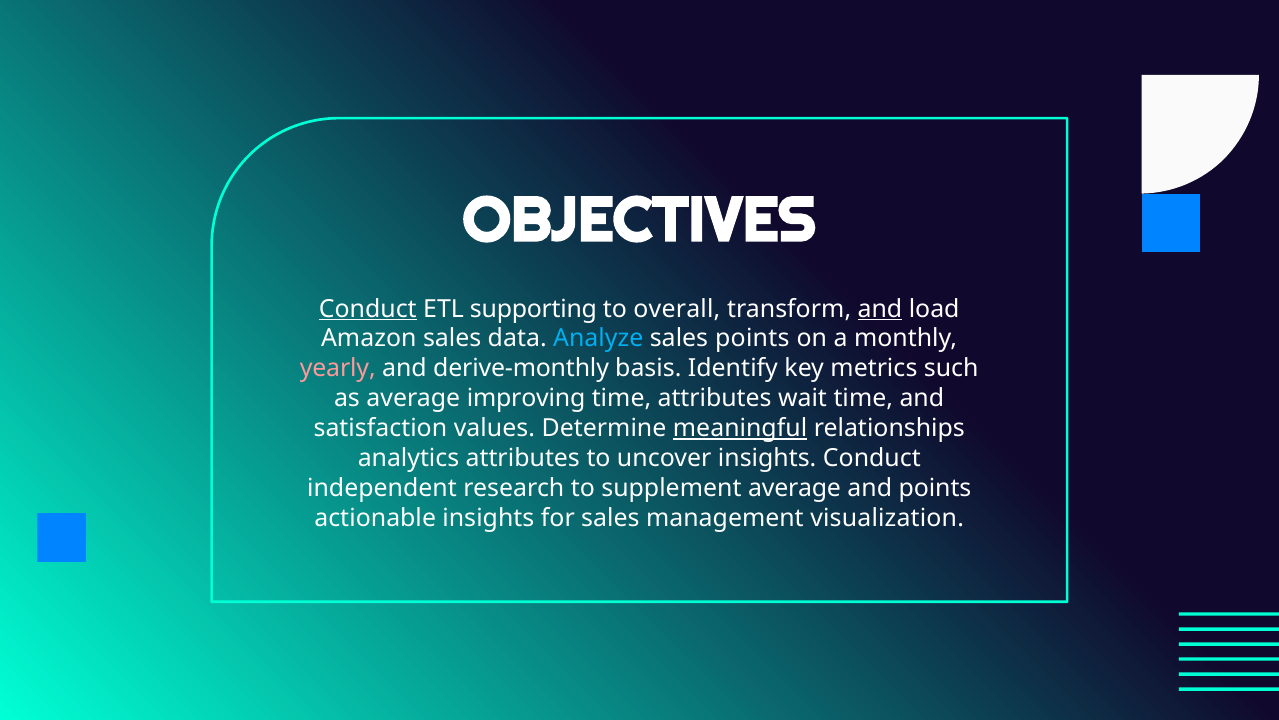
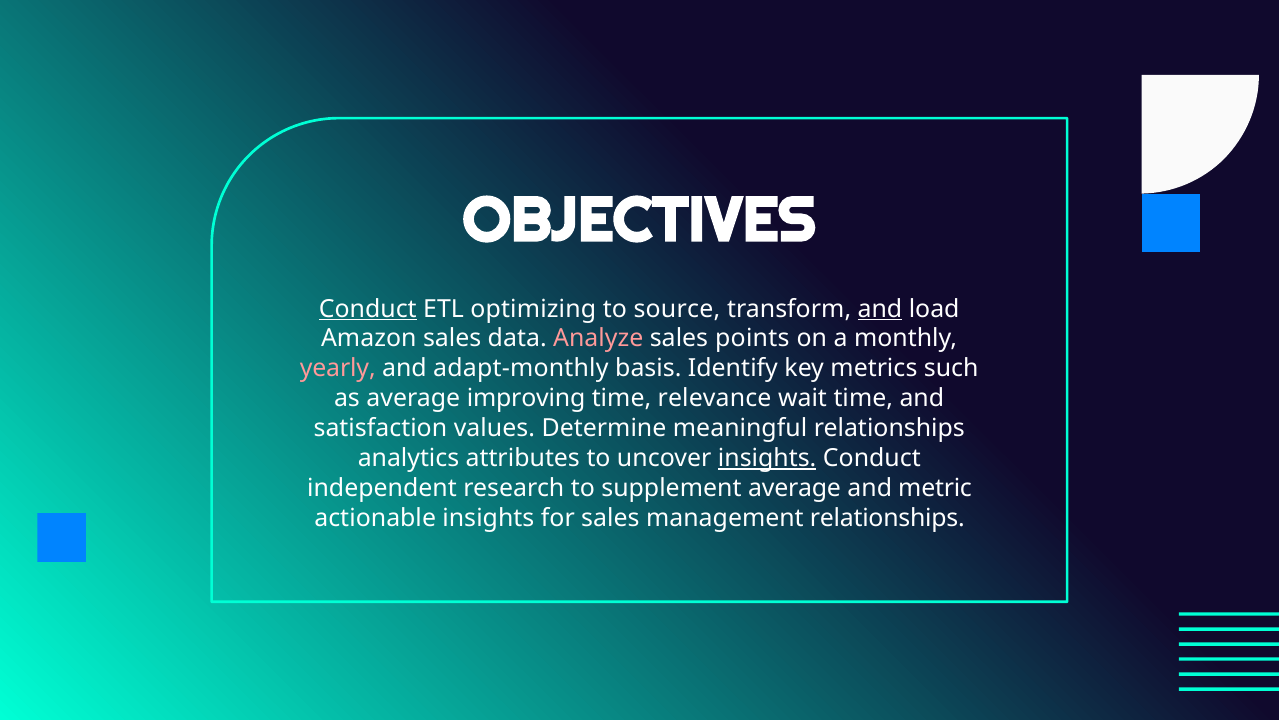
supporting: supporting -> optimizing
overall: overall -> source
Analyze colour: light blue -> pink
derive-monthly: derive-monthly -> adapt-monthly
time attributes: attributes -> relevance
meaningful underline: present -> none
insights at (767, 458) underline: none -> present
and points: points -> metric
management visualization: visualization -> relationships
